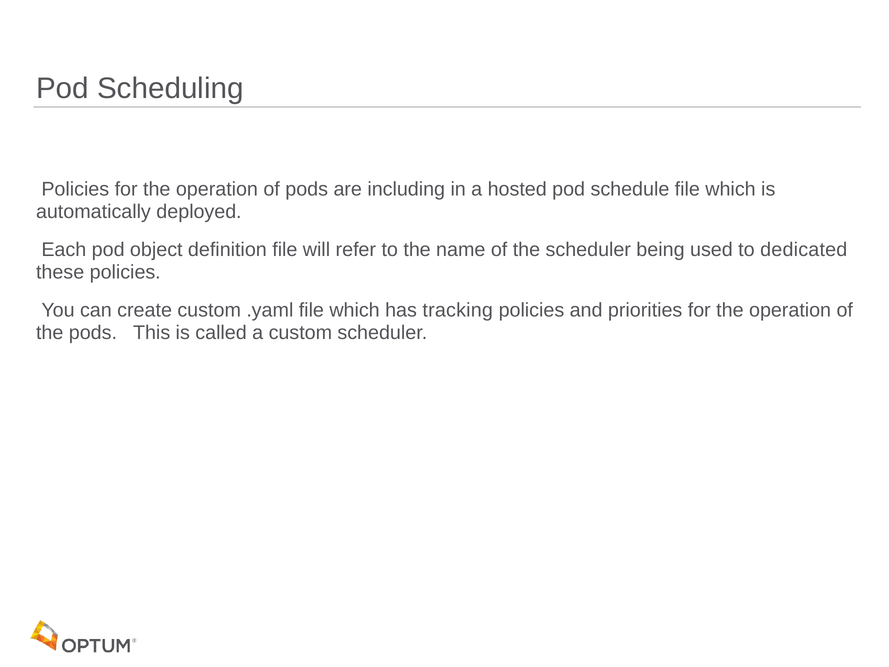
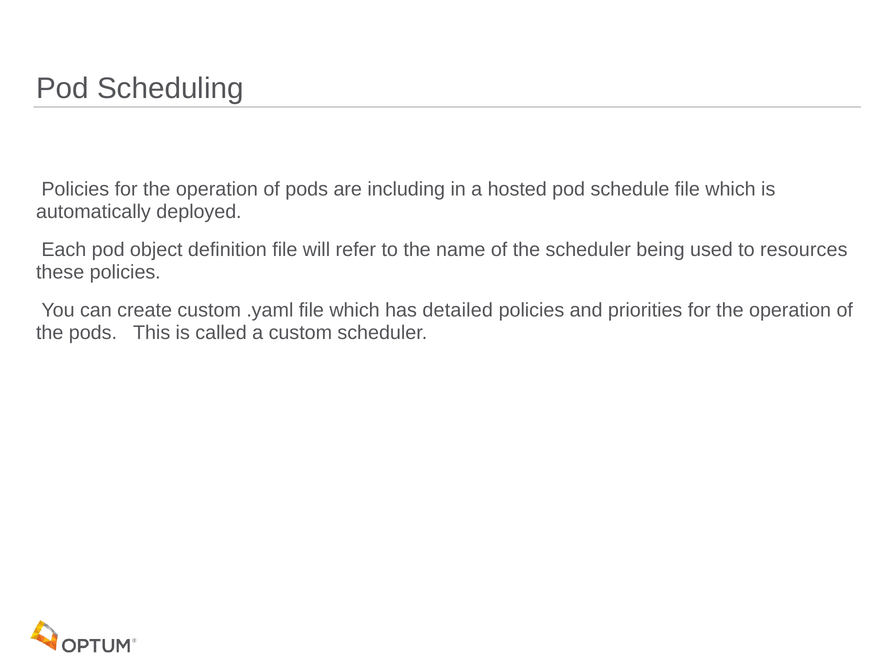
dedicated: dedicated -> resources
tracking: tracking -> detailed
